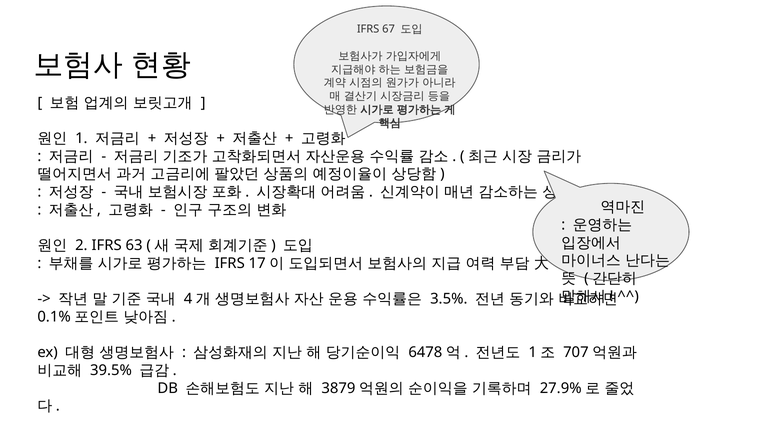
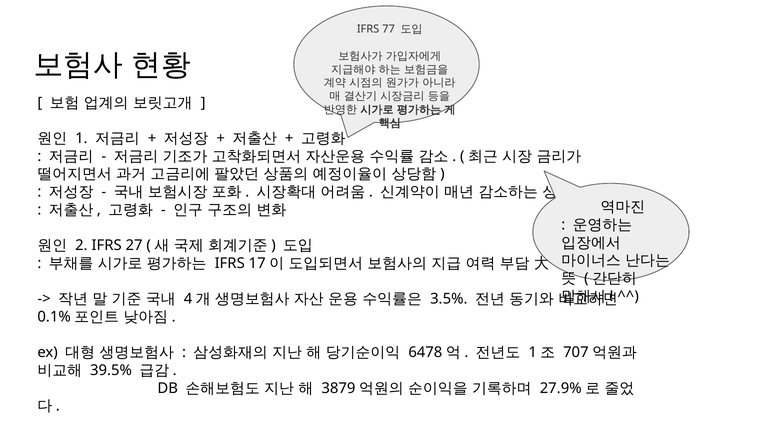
67: 67 -> 77
63: 63 -> 27
